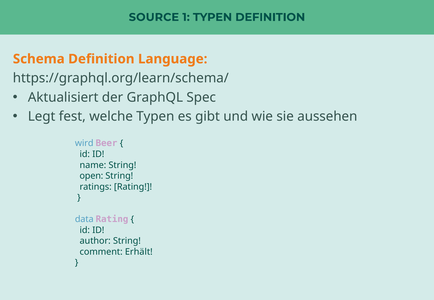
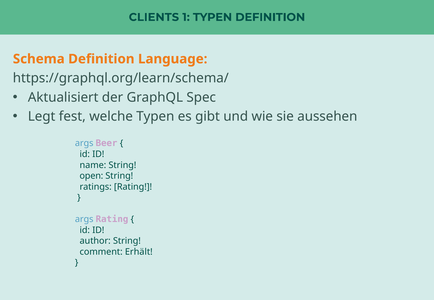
SOURCE: SOURCE -> CLIENTS
wird at (84, 144): wird -> args
data at (84, 220): data -> args
